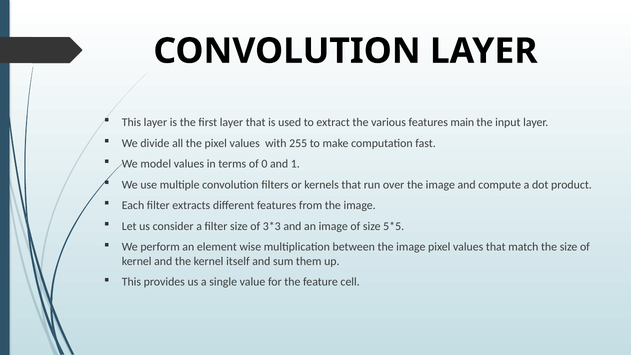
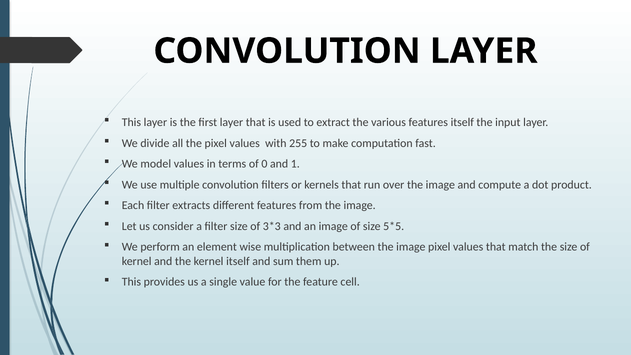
features main: main -> itself
